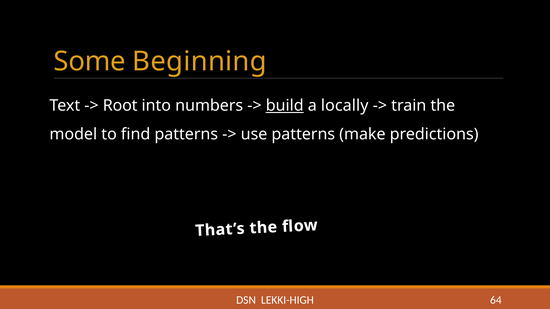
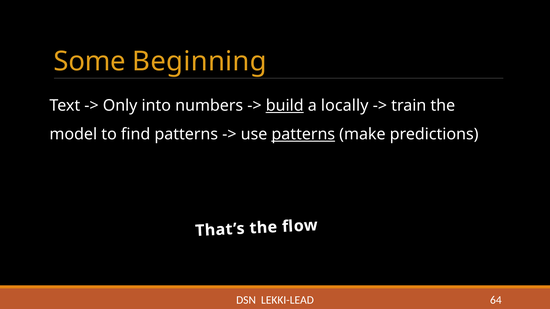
Root: Root -> Only
patterns at (303, 134) underline: none -> present
LEKKI-HIGH: LEKKI-HIGH -> LEKKI-LEAD
